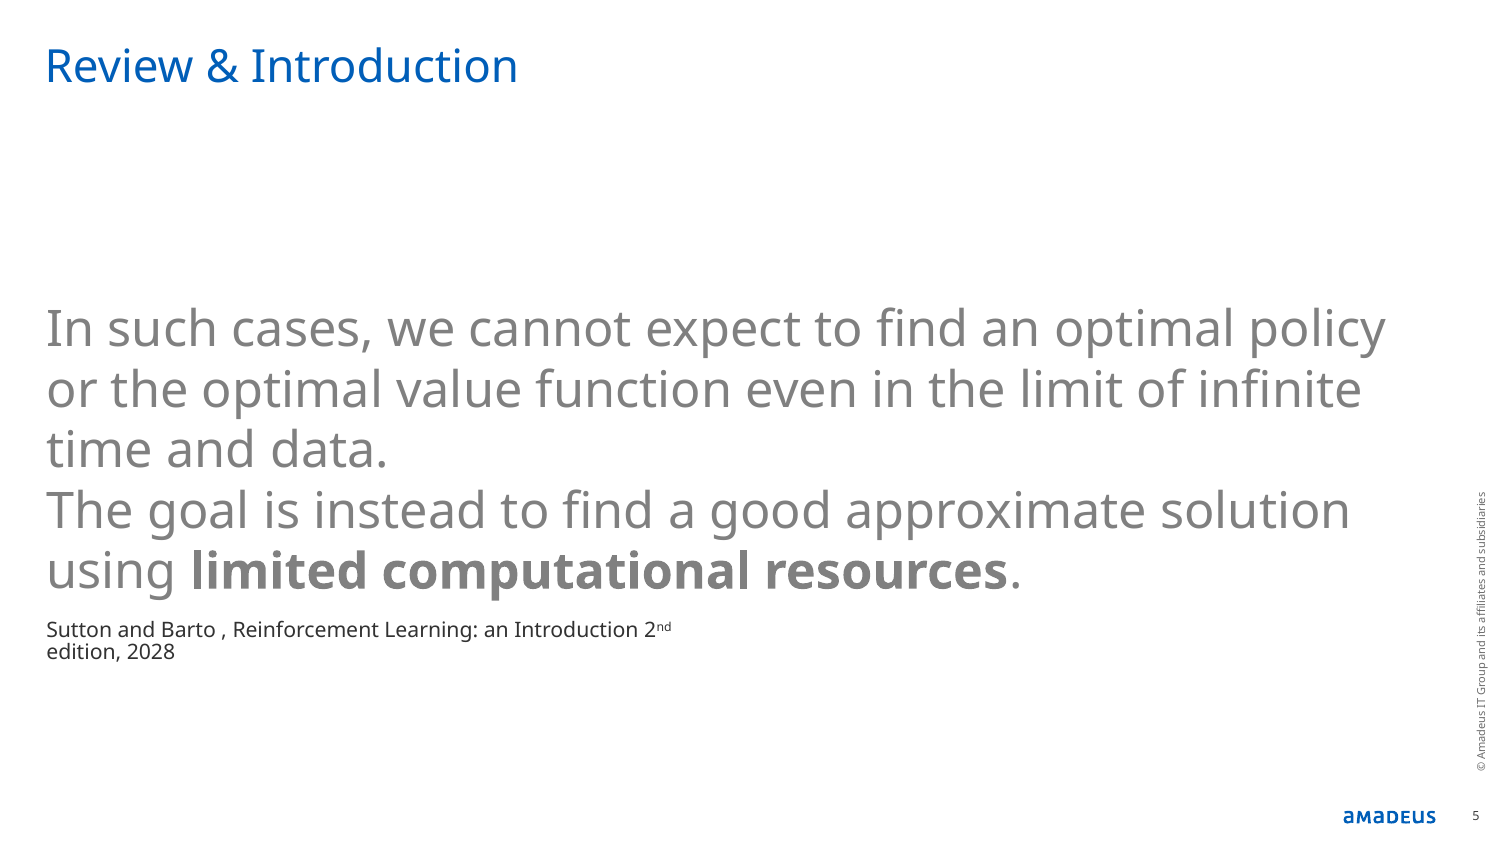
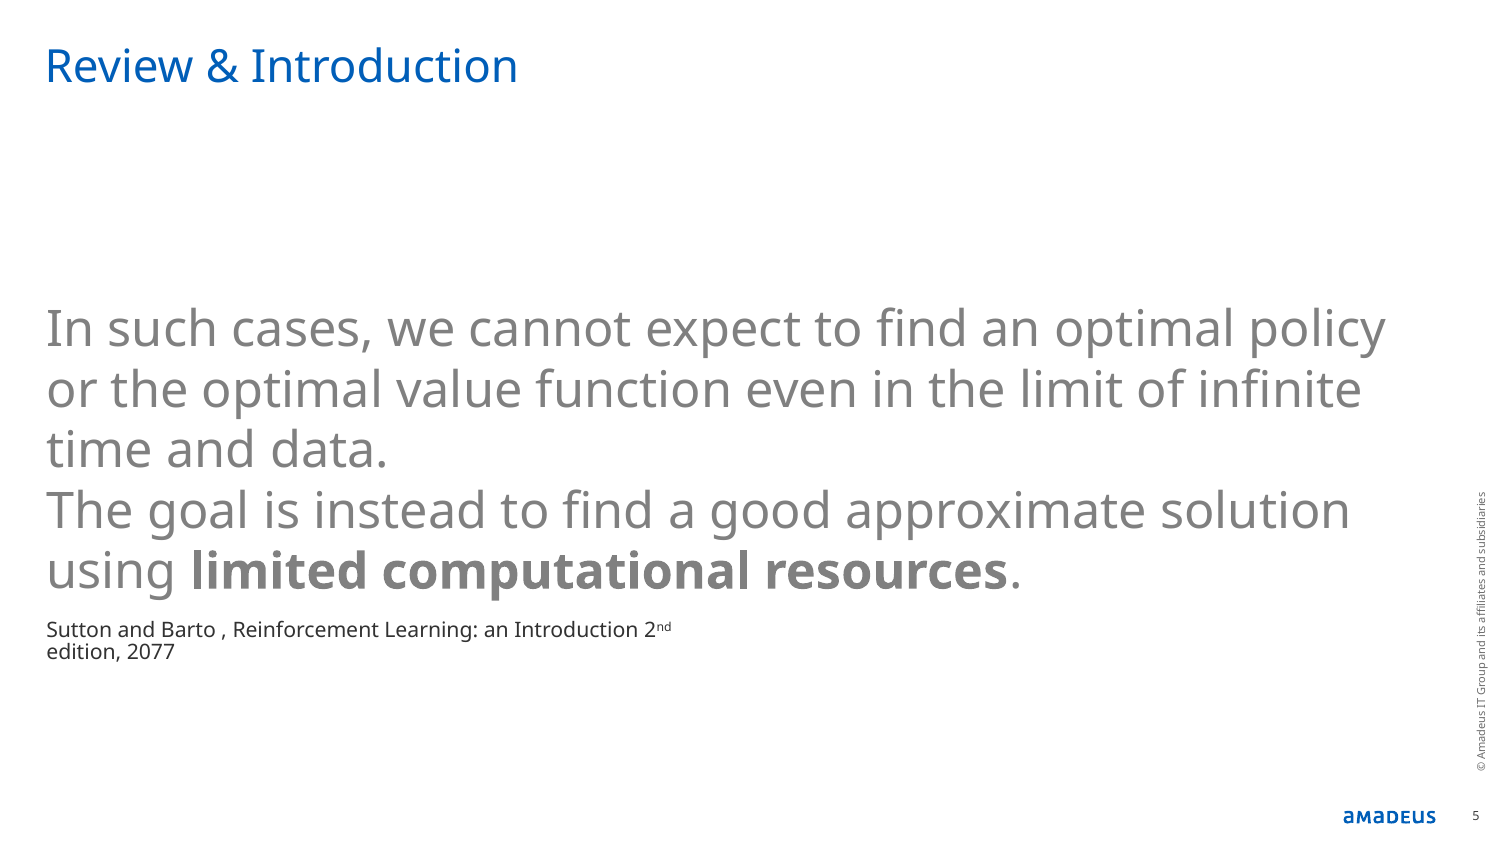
2028: 2028 -> 2077
